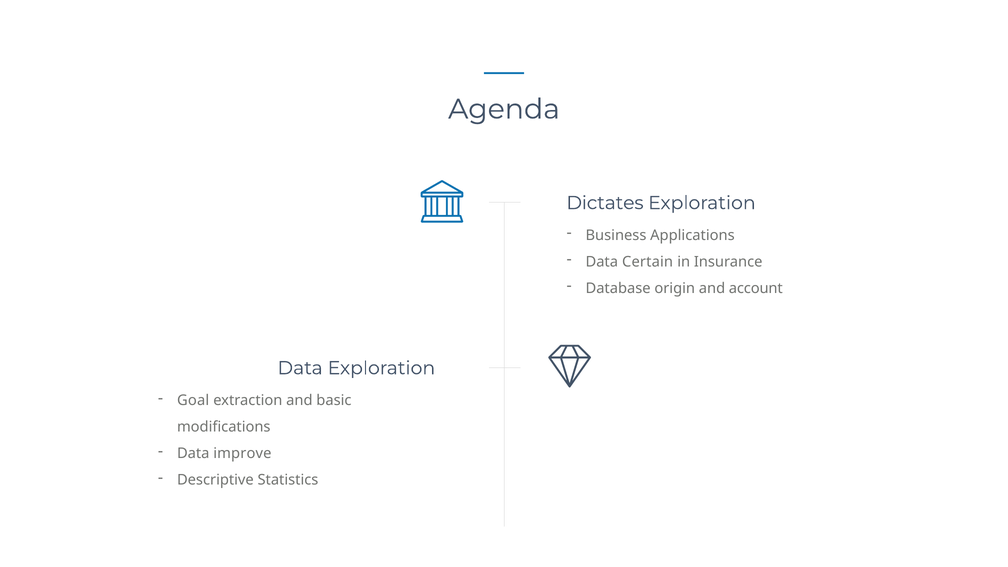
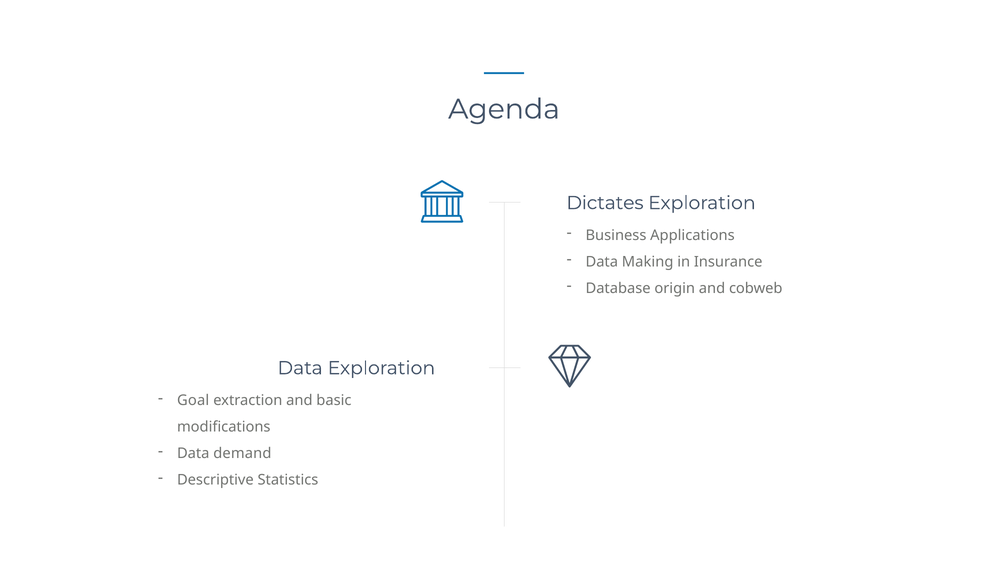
Certain: Certain -> Making
account: account -> cobweb
improve: improve -> demand
